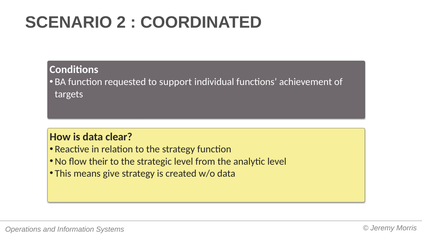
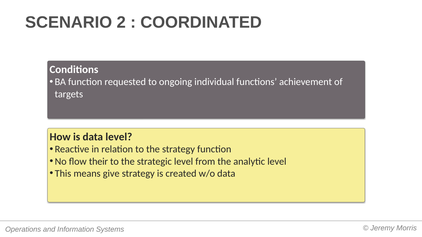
support: support -> ongoing
data clear: clear -> level
